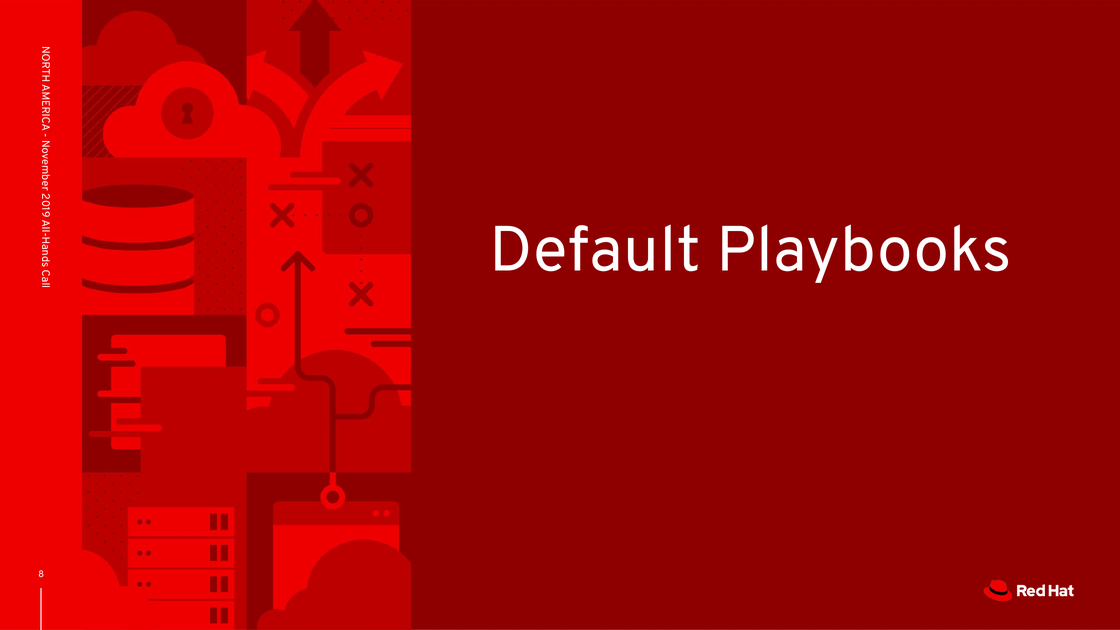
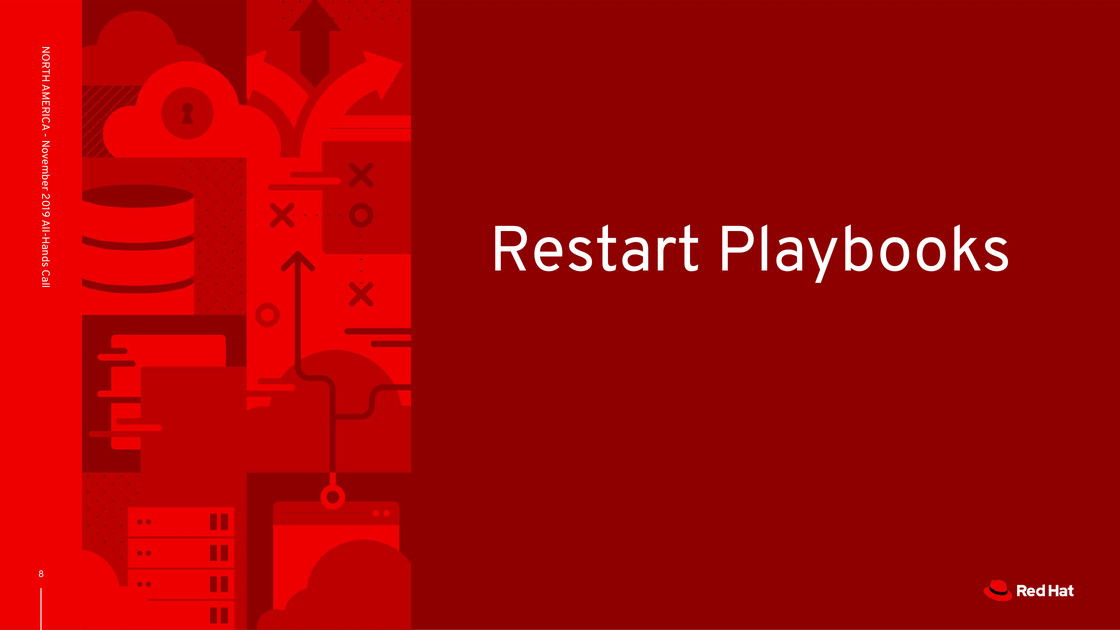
Default: Default -> Restart
